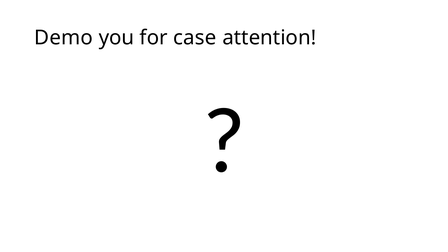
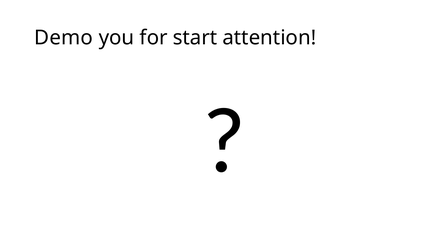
case: case -> start
